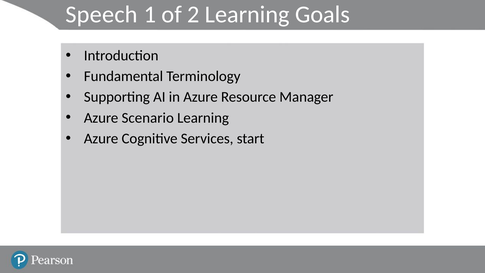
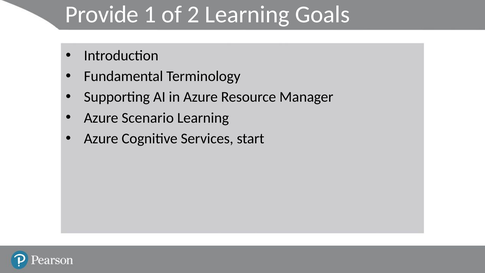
Speech: Speech -> Provide
